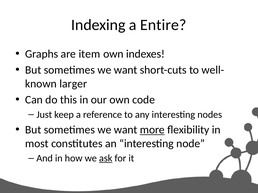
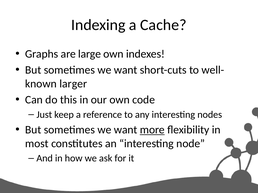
Entire: Entire -> Cache
item: item -> large
ask underline: present -> none
